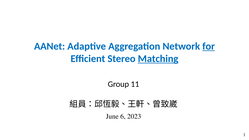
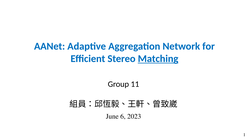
for underline: present -> none
